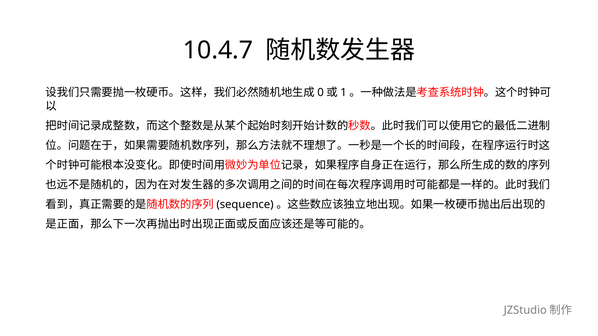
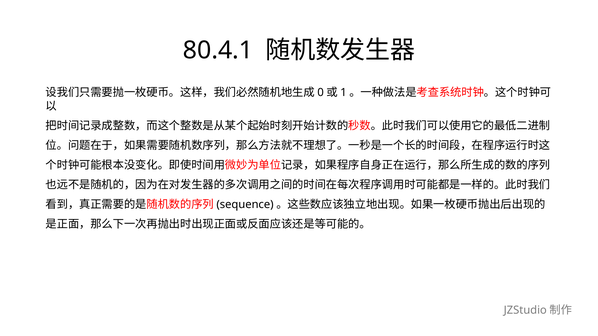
10.4.7: 10.4.7 -> 80.4.1
